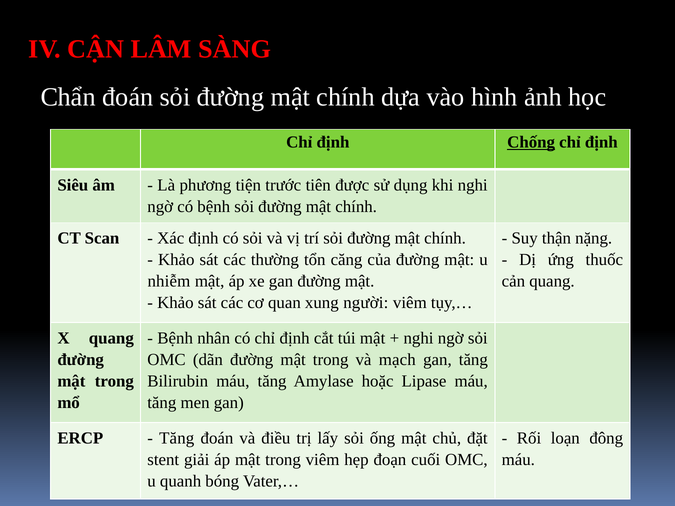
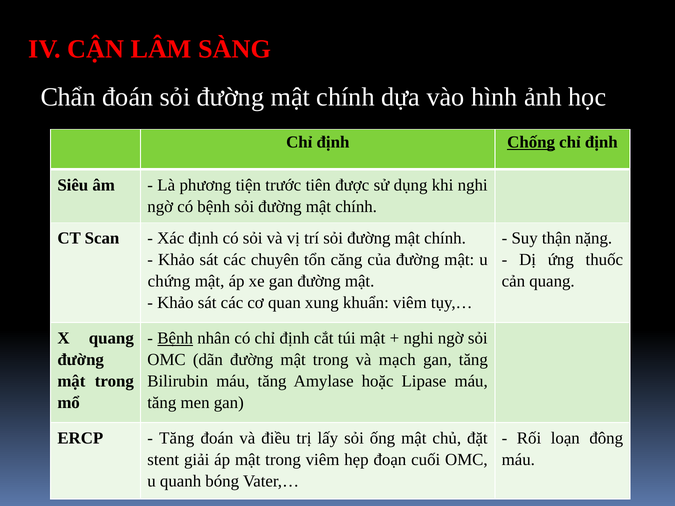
thường: thường -> chuyên
nhiễm: nhiễm -> chứng
người: người -> khuẩn
Bệnh at (175, 338) underline: none -> present
